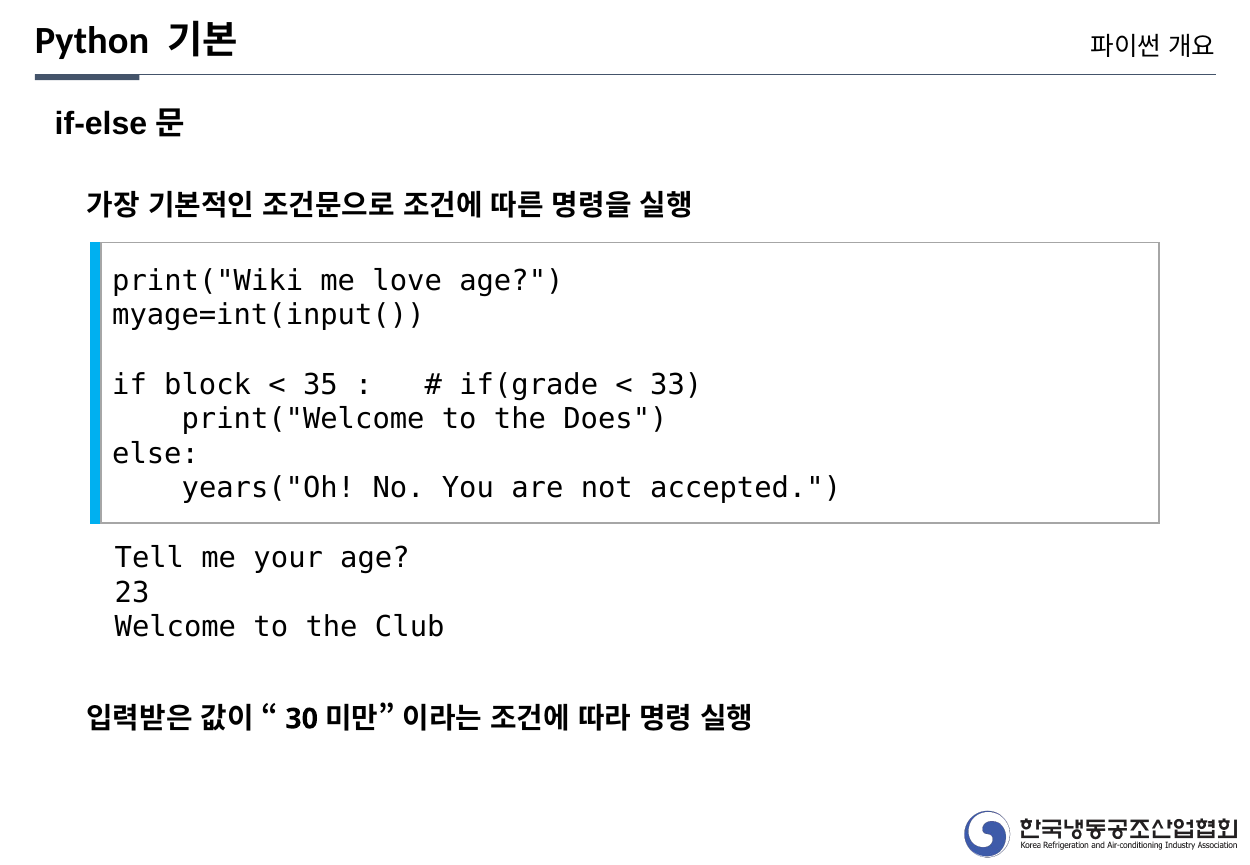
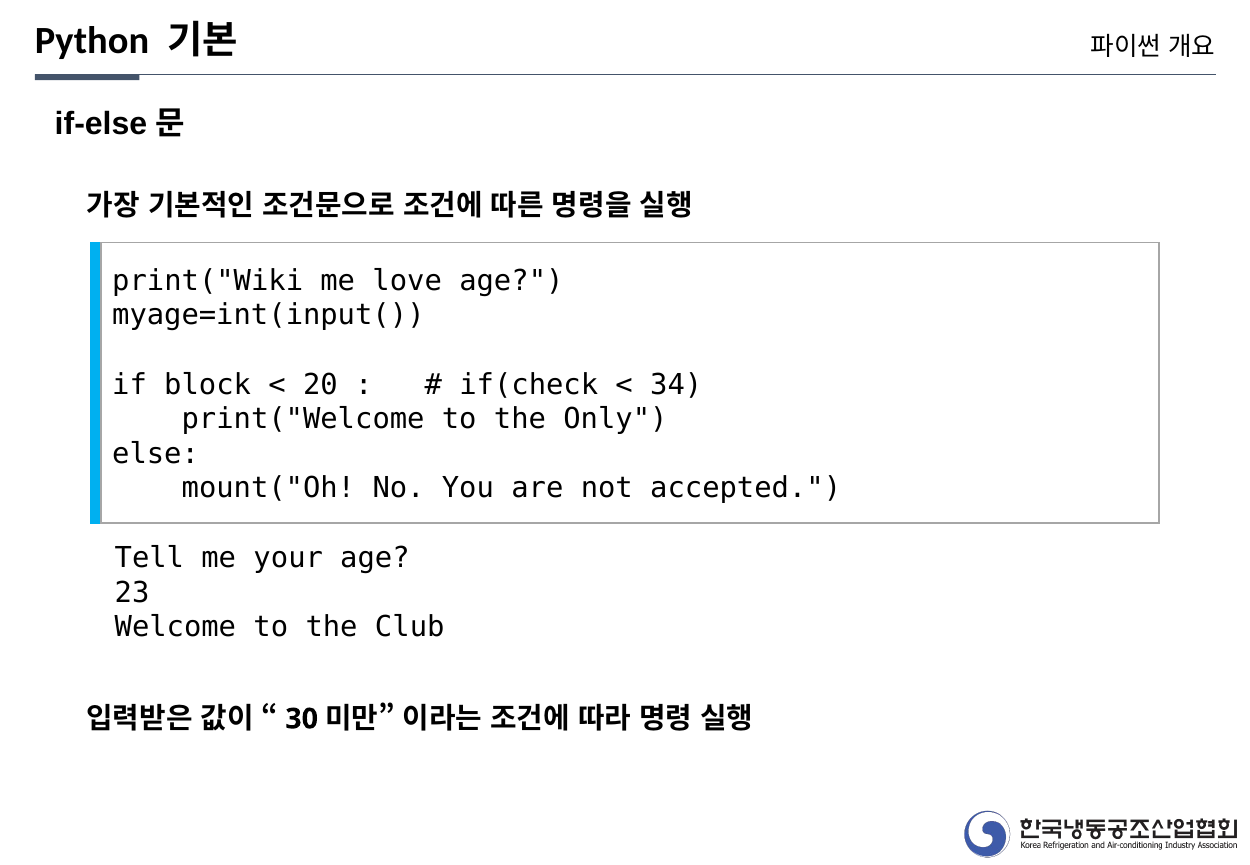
35: 35 -> 20
if(grade: if(grade -> if(check
33: 33 -> 34
Does: Does -> Only
years("Oh: years("Oh -> mount("Oh
